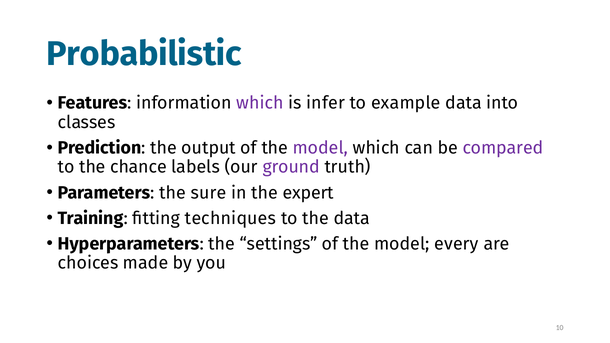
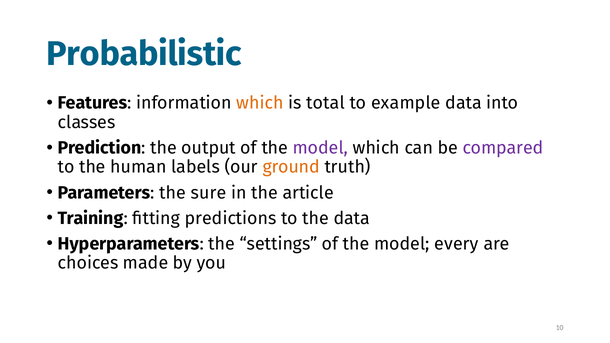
which at (260, 103) colour: purple -> orange
infer: infer -> total
chance: chance -> human
ground colour: purple -> orange
expert: expert -> article
techniques: techniques -> predictions
